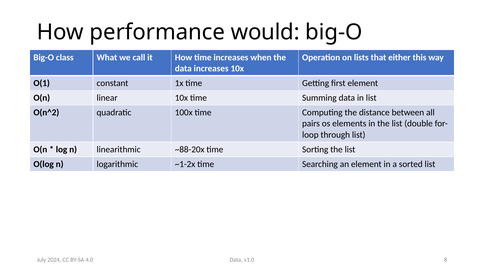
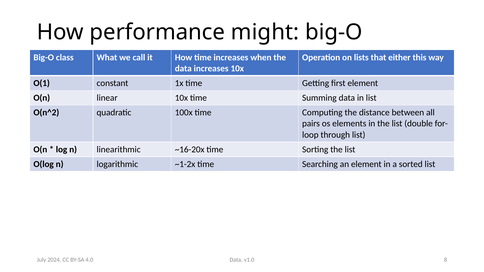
would: would -> might
~88-20x: ~88-20x -> ~16-20x
